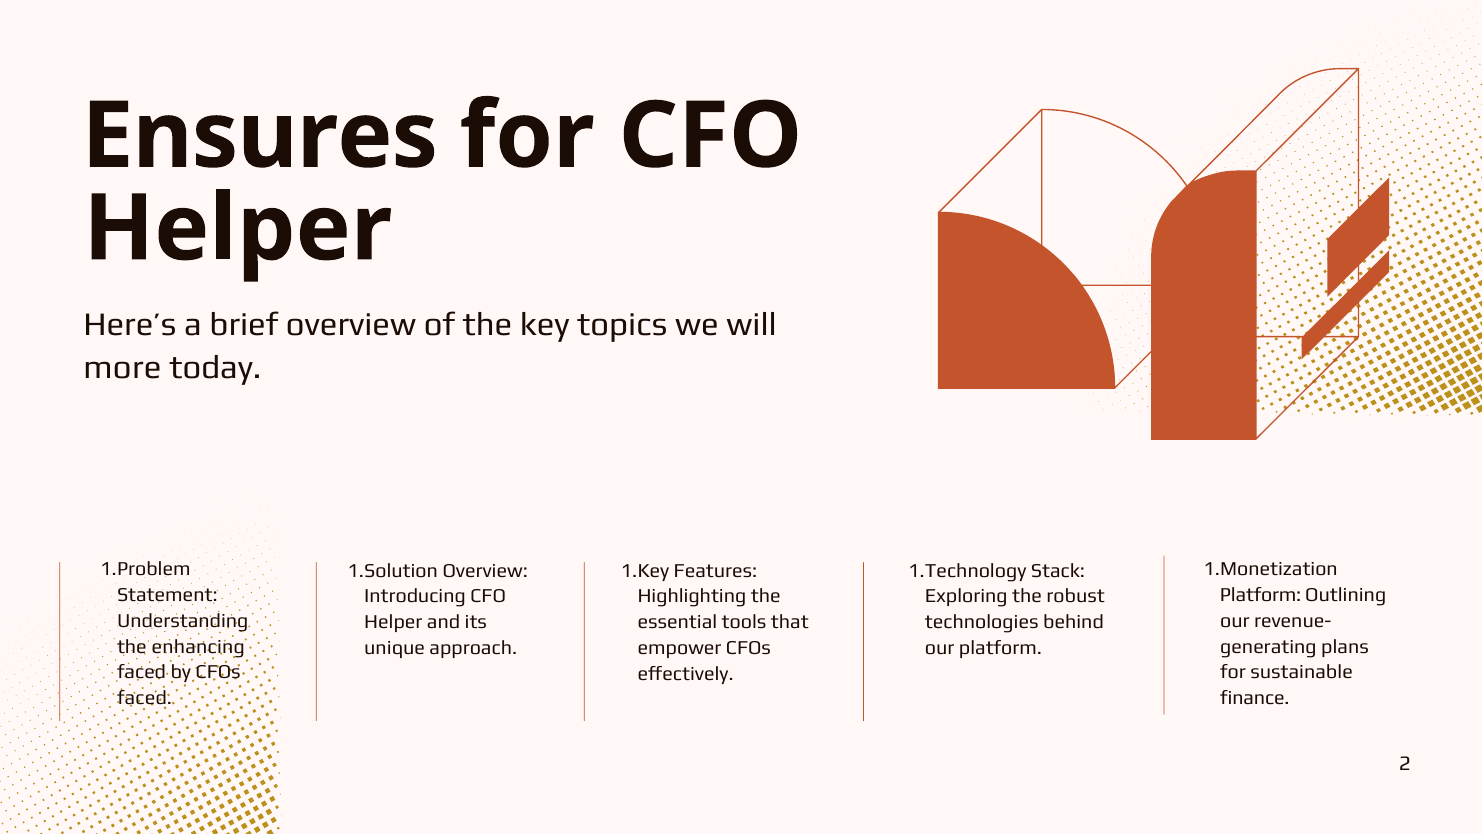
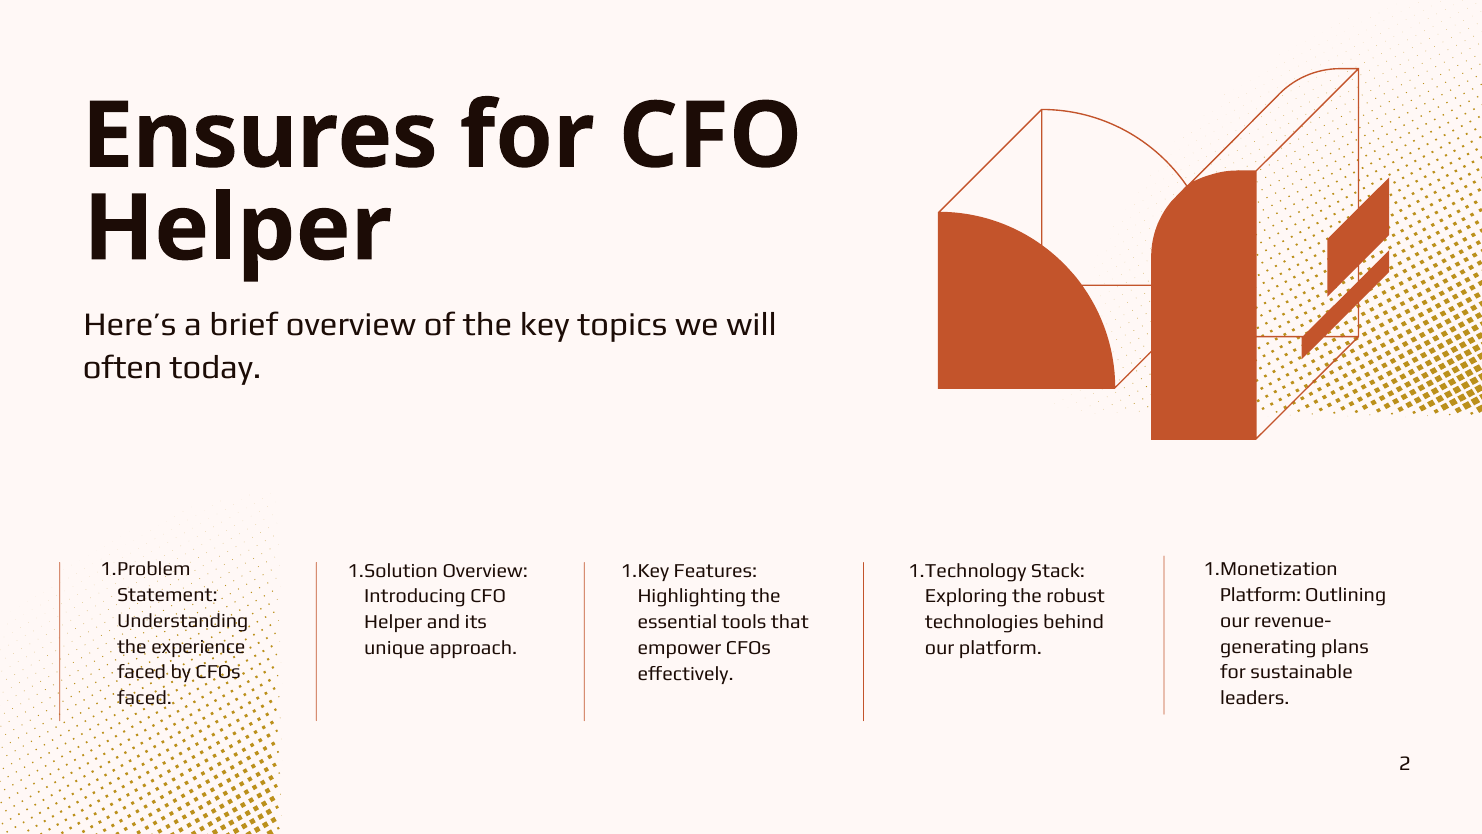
more: more -> often
enhancing: enhancing -> experience
finance: finance -> leaders
